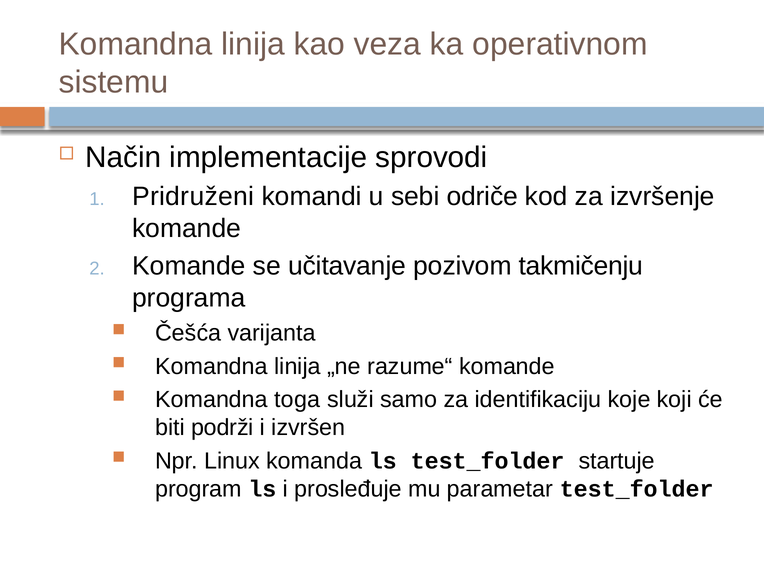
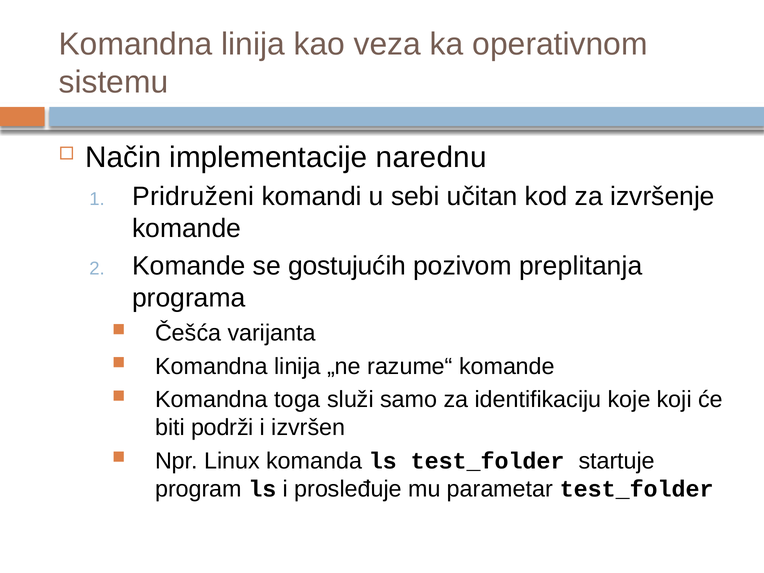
sprovodi: sprovodi -> narednu
odriče: odriče -> učitan
učitavanje: učitavanje -> gostujućih
takmičenju: takmičenju -> preplitanja
